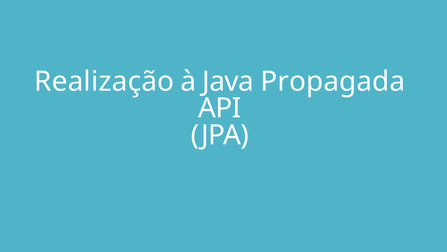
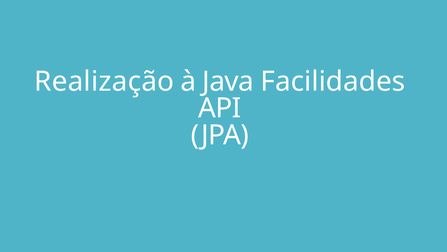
Propagada: Propagada -> Facilidades
